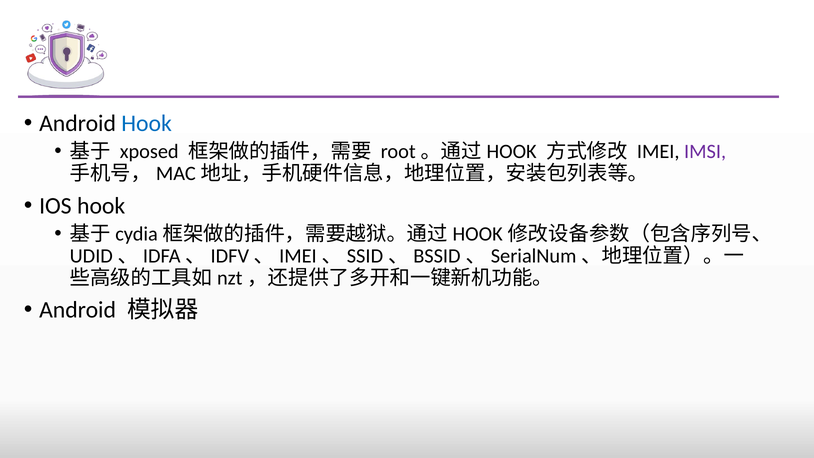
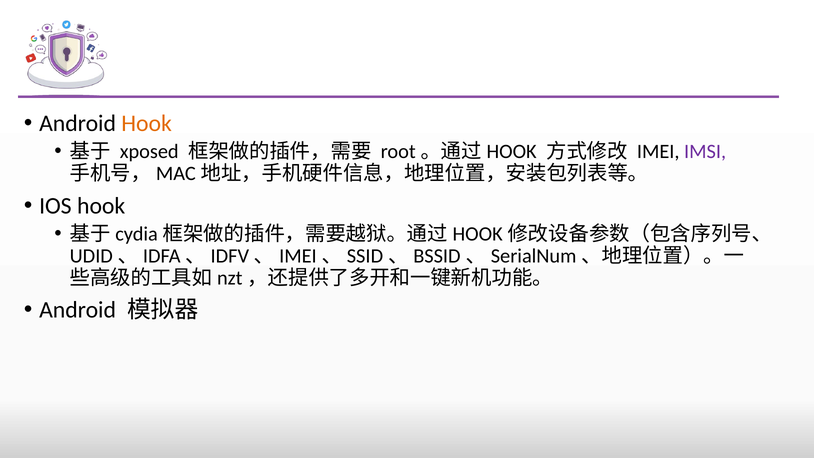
Hook at (147, 123) colour: blue -> orange
